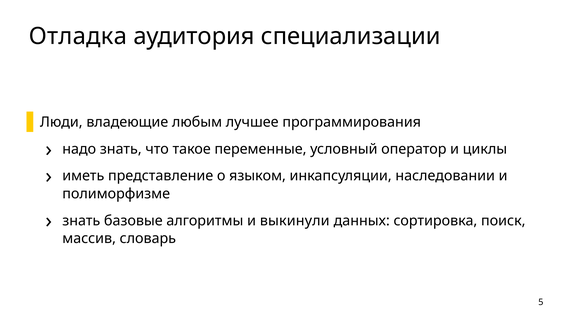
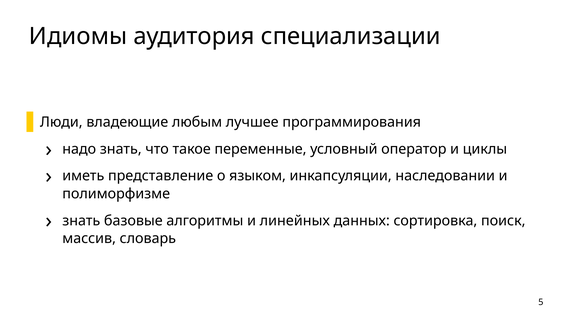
Отладка: Отладка -> Идиомы
выкинули: выкинули -> линейных
